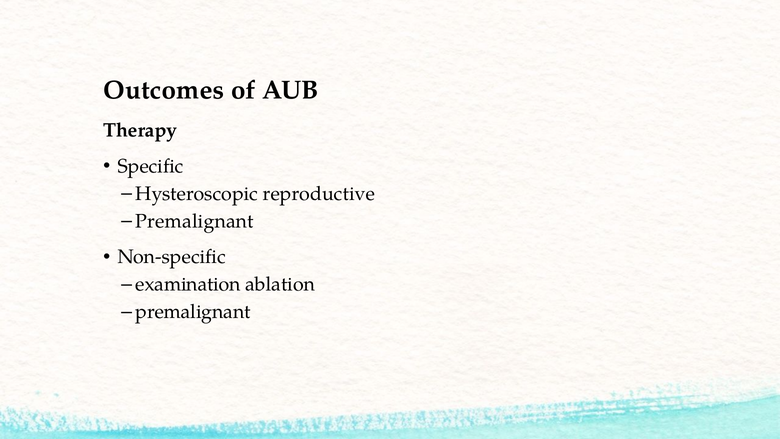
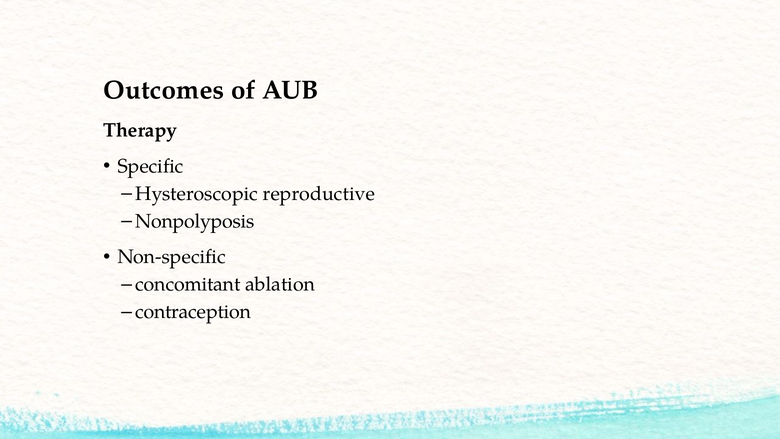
Premalignant at (195, 221): Premalignant -> Nonpolyposis
examination: examination -> concomitant
premalignant at (193, 312): premalignant -> contraception
